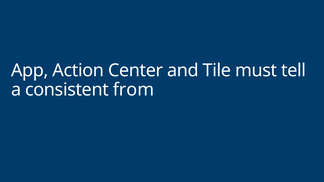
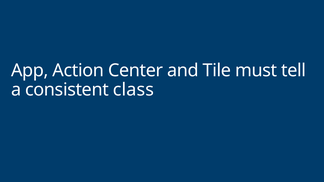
from: from -> class
